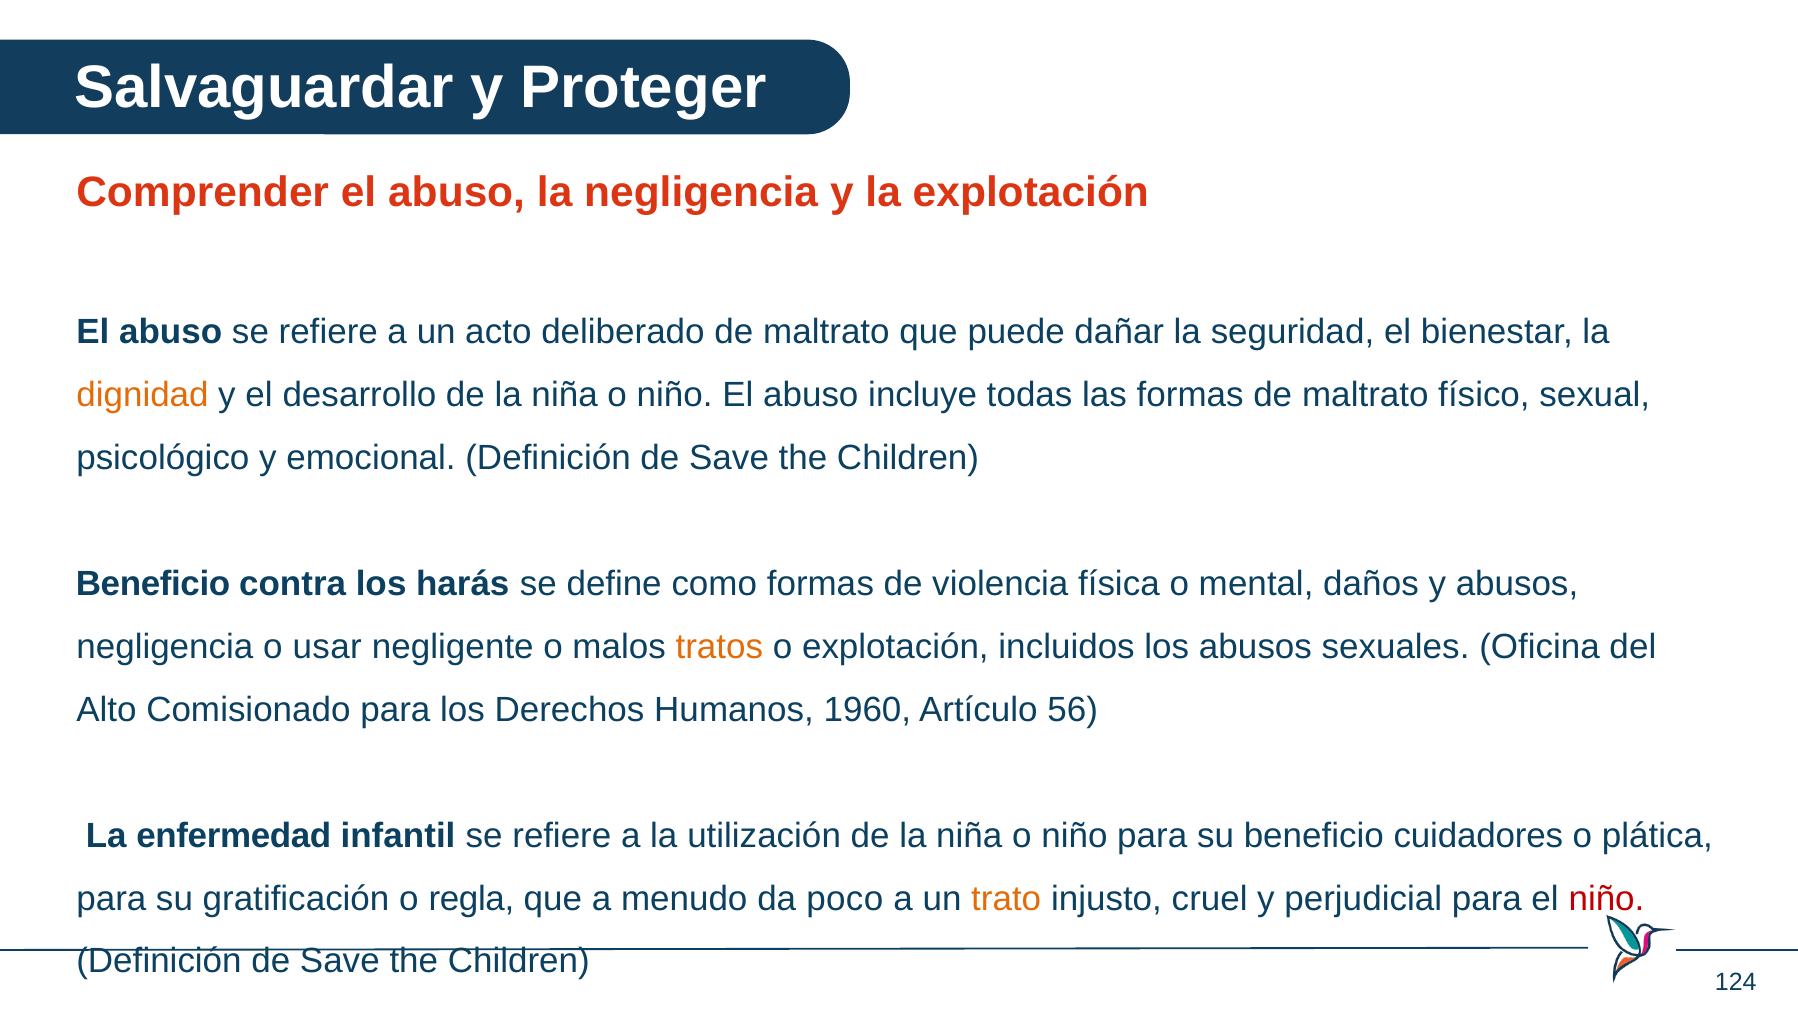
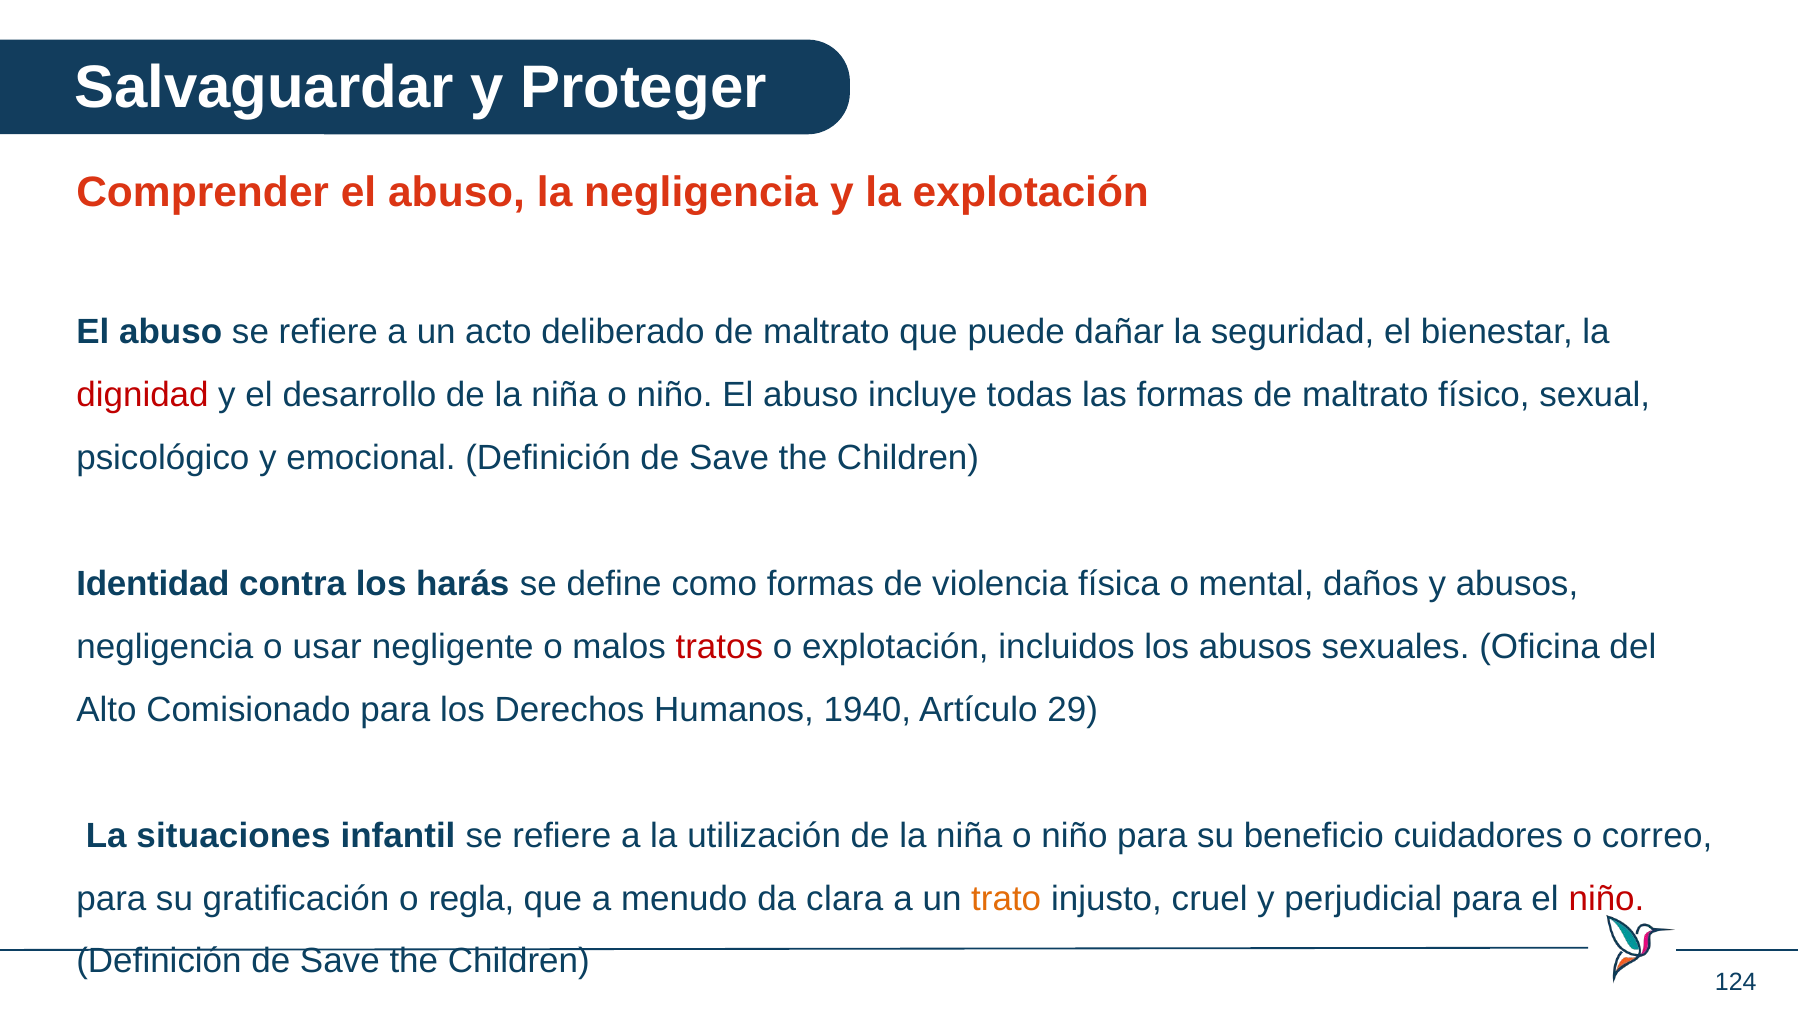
dignidad colour: orange -> red
Beneficio at (153, 583): Beneficio -> Identidad
tratos colour: orange -> red
1960: 1960 -> 1940
56: 56 -> 29
enfermedad: enfermedad -> situaciones
plática: plática -> correo
poco: poco -> clara
